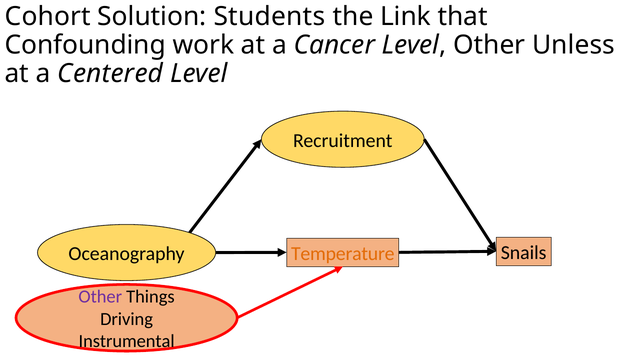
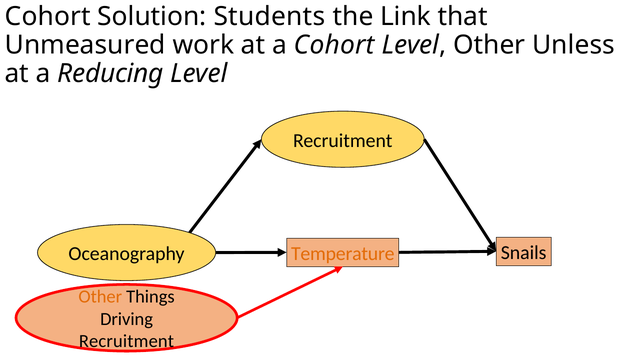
Confounding: Confounding -> Unmeasured
a Cancer: Cancer -> Cohort
Centered: Centered -> Reducing
Other at (100, 297) colour: purple -> orange
Instrumental at (127, 341): Instrumental -> Recruitment
